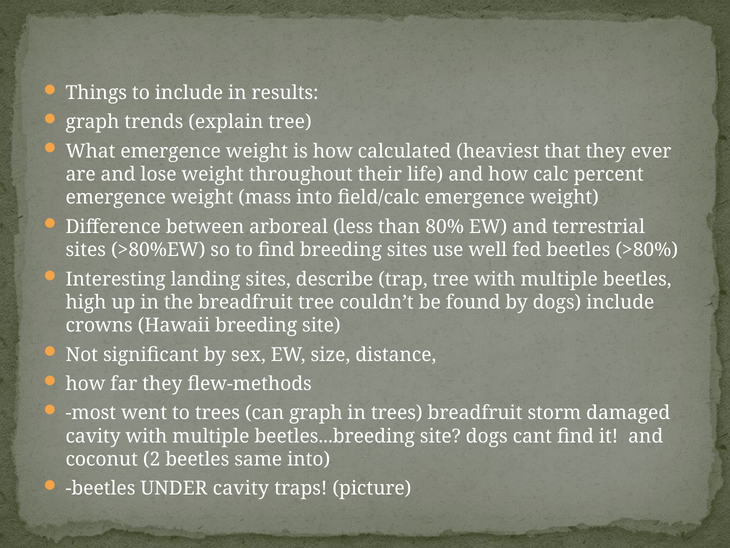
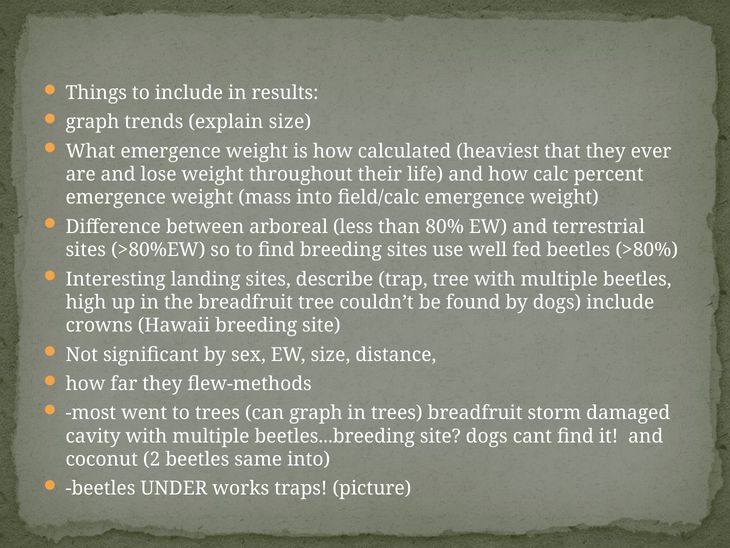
explain tree: tree -> size
UNDER cavity: cavity -> works
